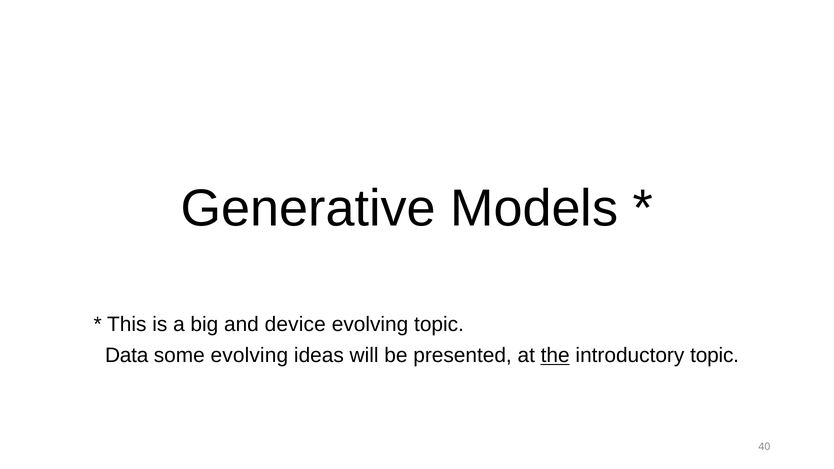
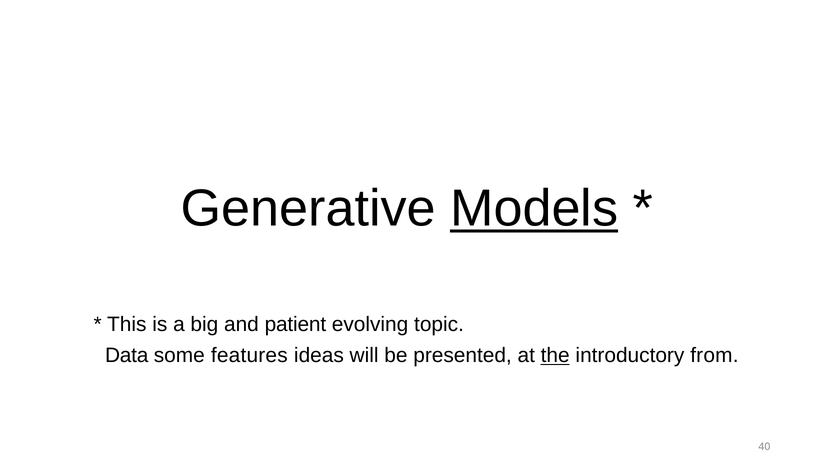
Models underline: none -> present
device: device -> patient
some evolving: evolving -> features
introductory topic: topic -> from
